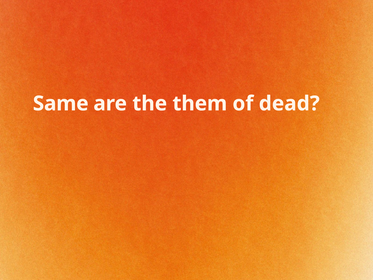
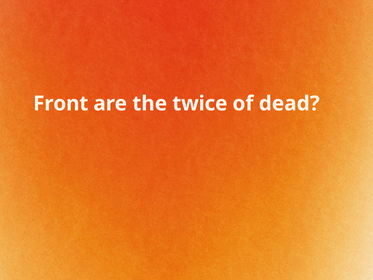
Same: Same -> Front
them: them -> twice
